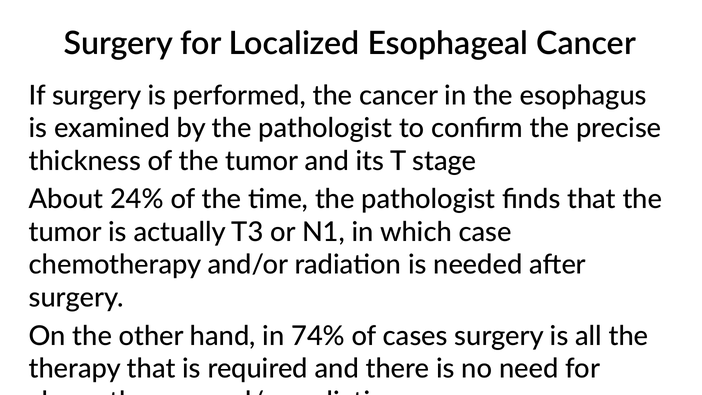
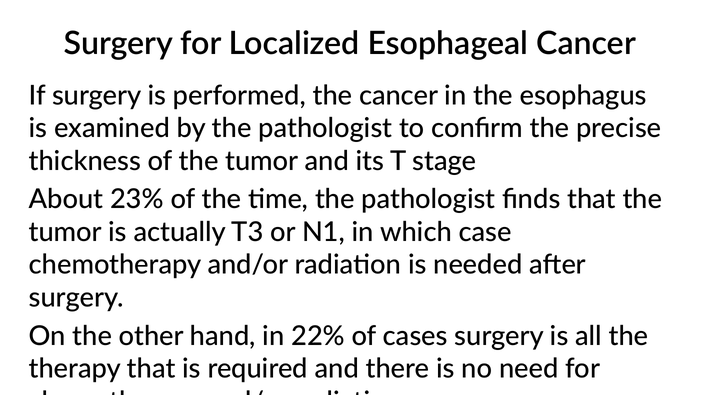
24%: 24% -> 23%
74%: 74% -> 22%
